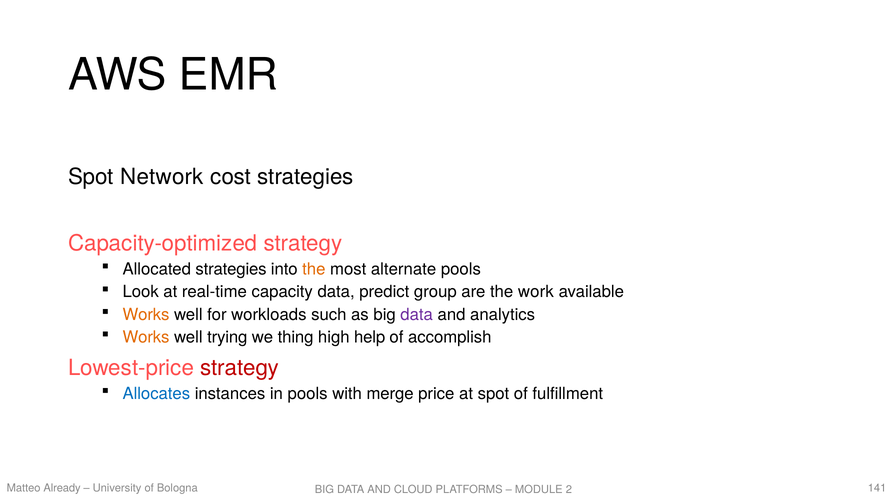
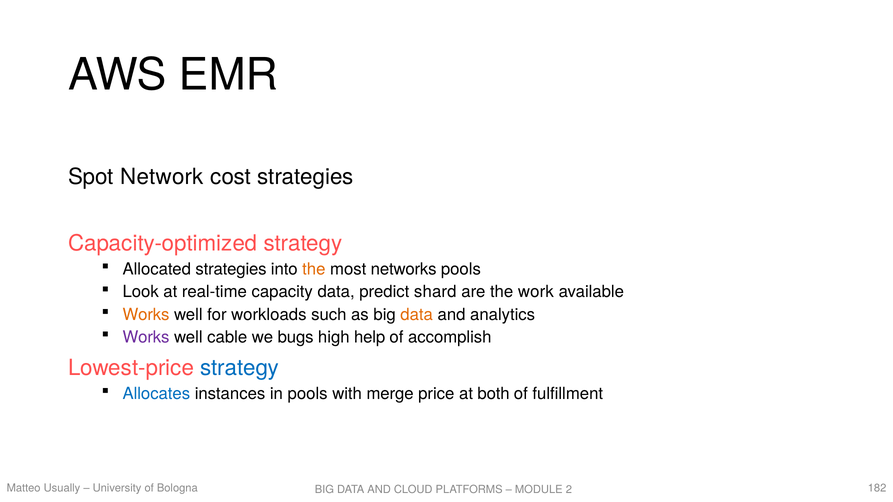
alternate: alternate -> networks
group: group -> shard
data at (417, 315) colour: purple -> orange
Works at (146, 338) colour: orange -> purple
trying: trying -> cable
thing: thing -> bugs
strategy at (240, 368) colour: red -> blue
at spot: spot -> both
Already: Already -> Usually
141: 141 -> 182
